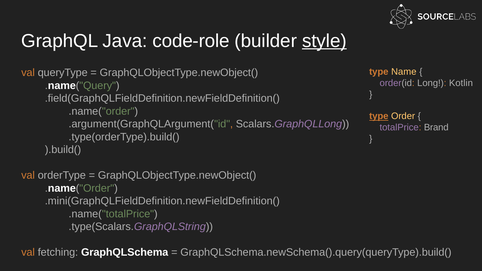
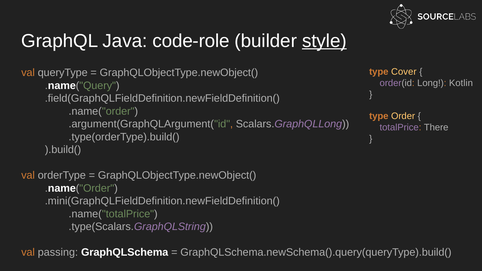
Name: Name -> Cover
type at (379, 116) underline: present -> none
Brand: Brand -> There
fetching: fetching -> passing
